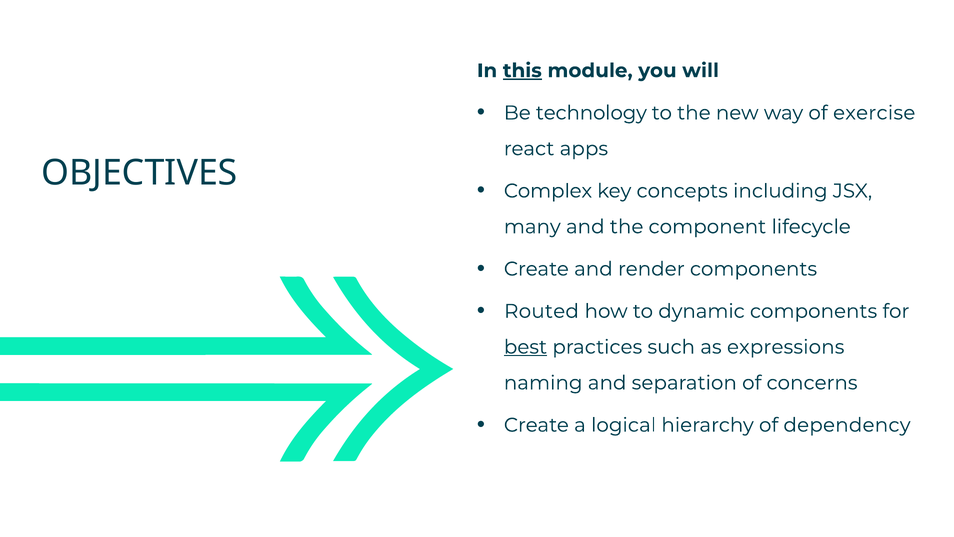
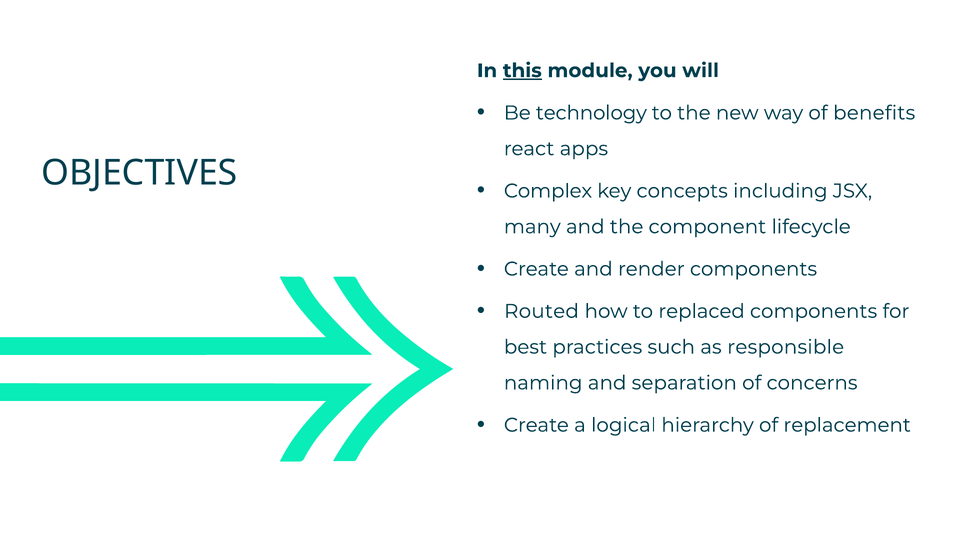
exercise: exercise -> benefits
dynamic: dynamic -> replaced
best underline: present -> none
expressions: expressions -> responsible
dependency: dependency -> replacement
